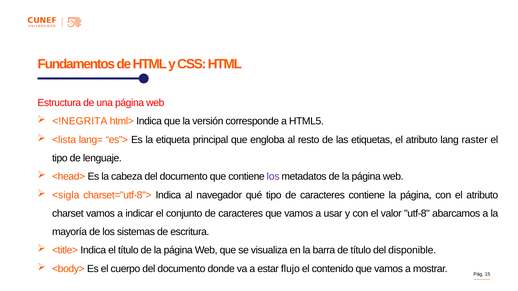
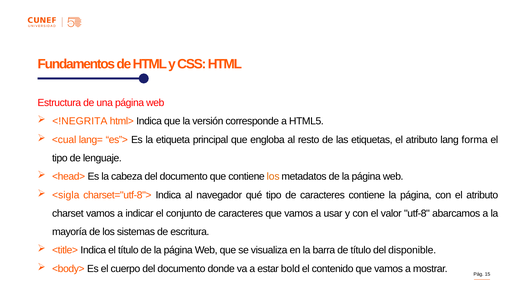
<lista: <lista -> <cual
raster: raster -> forma
los at (273, 177) colour: purple -> orange
flujo: flujo -> bold
